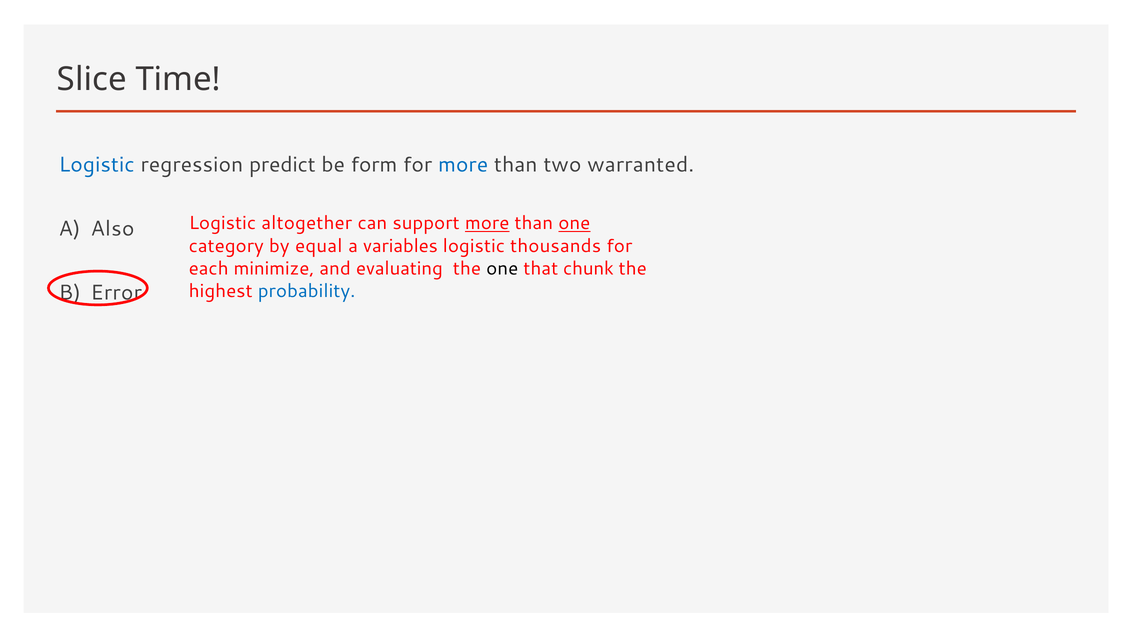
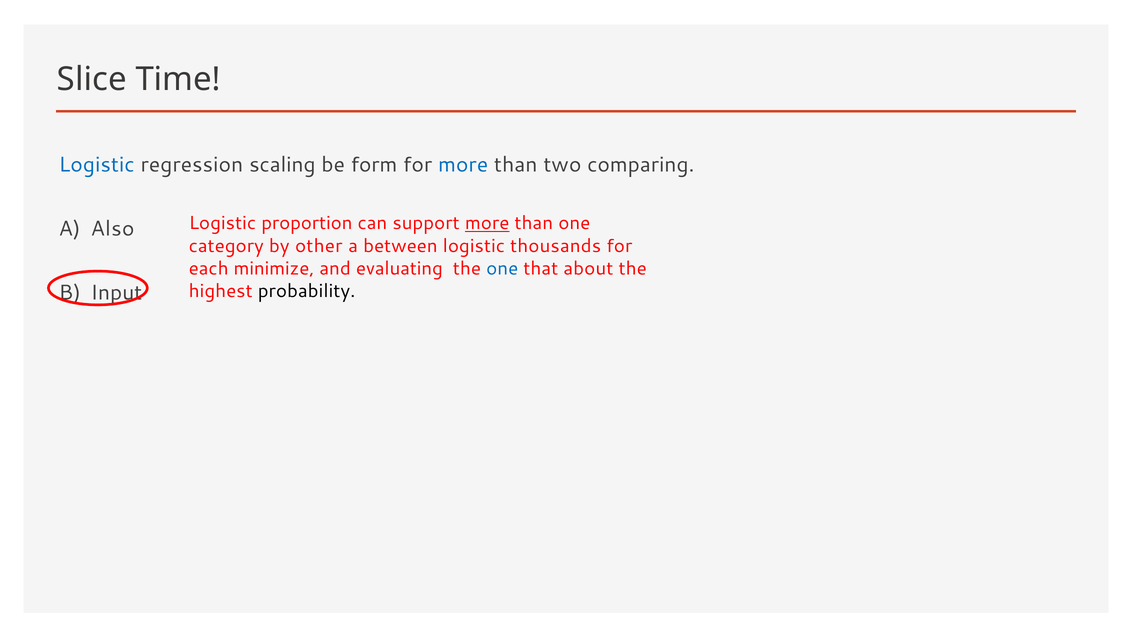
predict: predict -> scaling
warranted: warranted -> comparing
altogether: altogether -> proportion
one at (574, 223) underline: present -> none
equal: equal -> other
variables: variables -> between
one at (502, 268) colour: black -> blue
chunk: chunk -> about
probability colour: blue -> black
Error: Error -> Input
